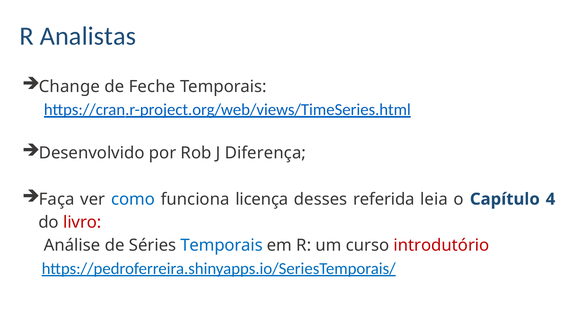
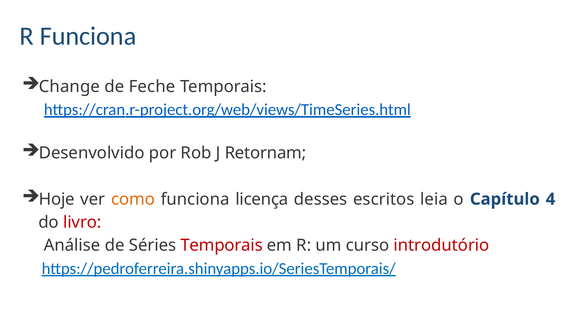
R Analistas: Analistas -> Funciona
Diferença: Diferença -> Retornam
Faça: Faça -> Hoje
como colour: blue -> orange
referida: referida -> escritos
Temporais at (222, 246) colour: blue -> red
